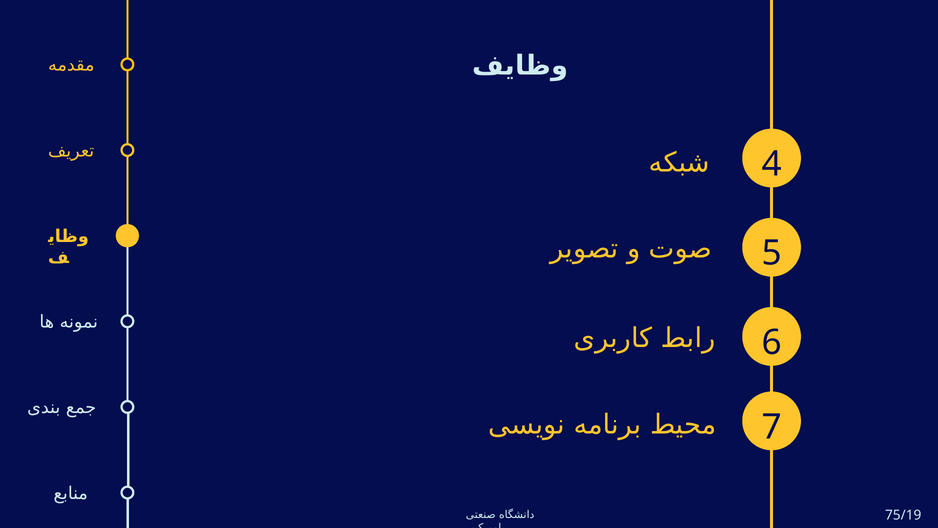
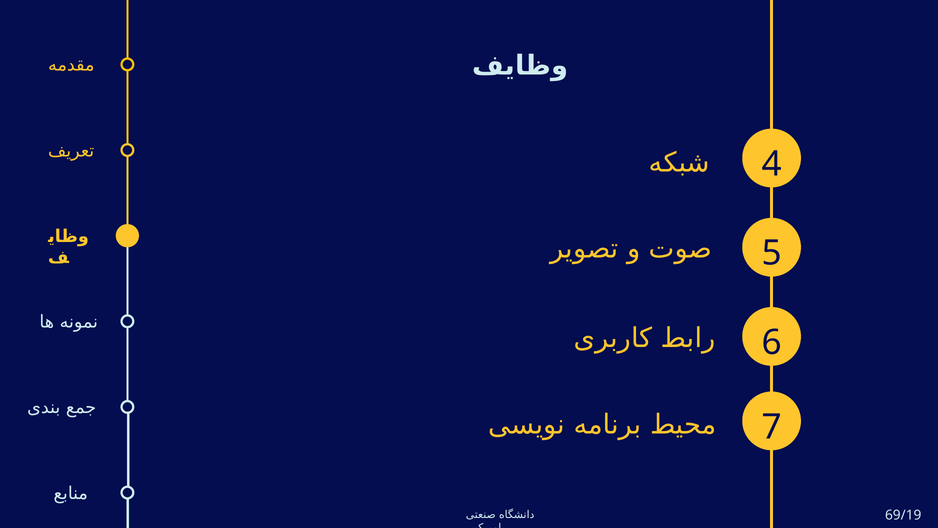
75/19: 75/19 -> 69/19
